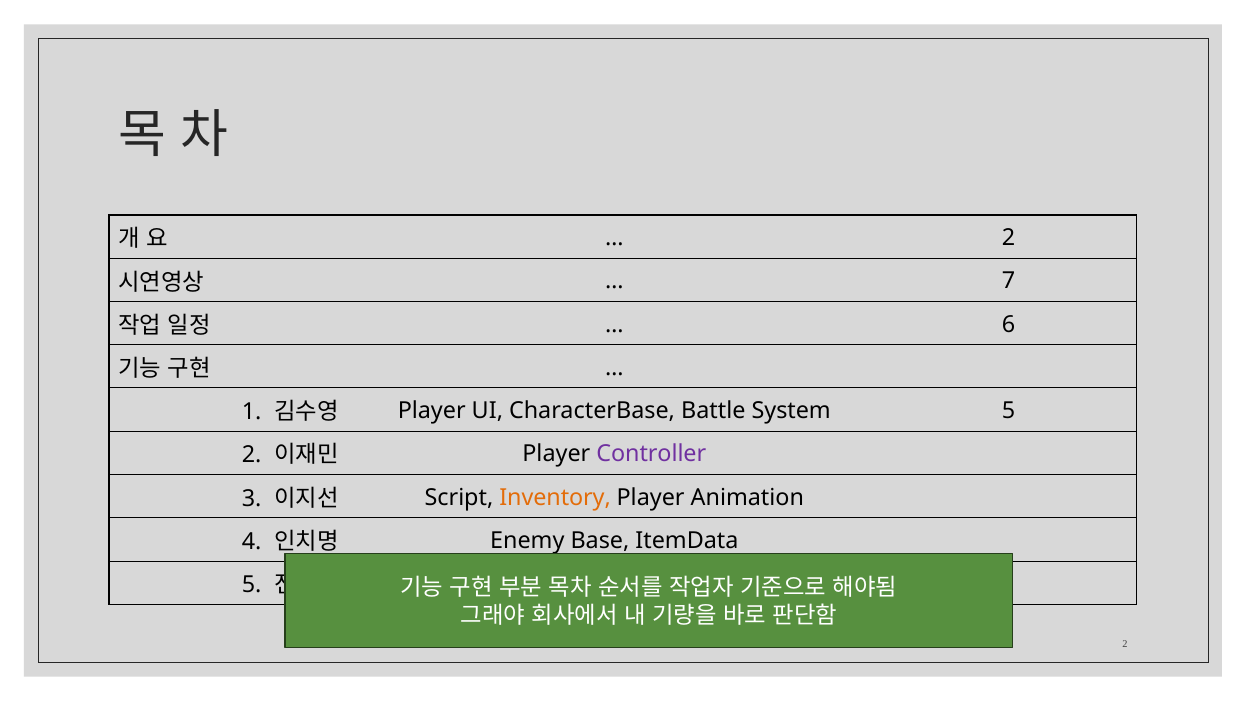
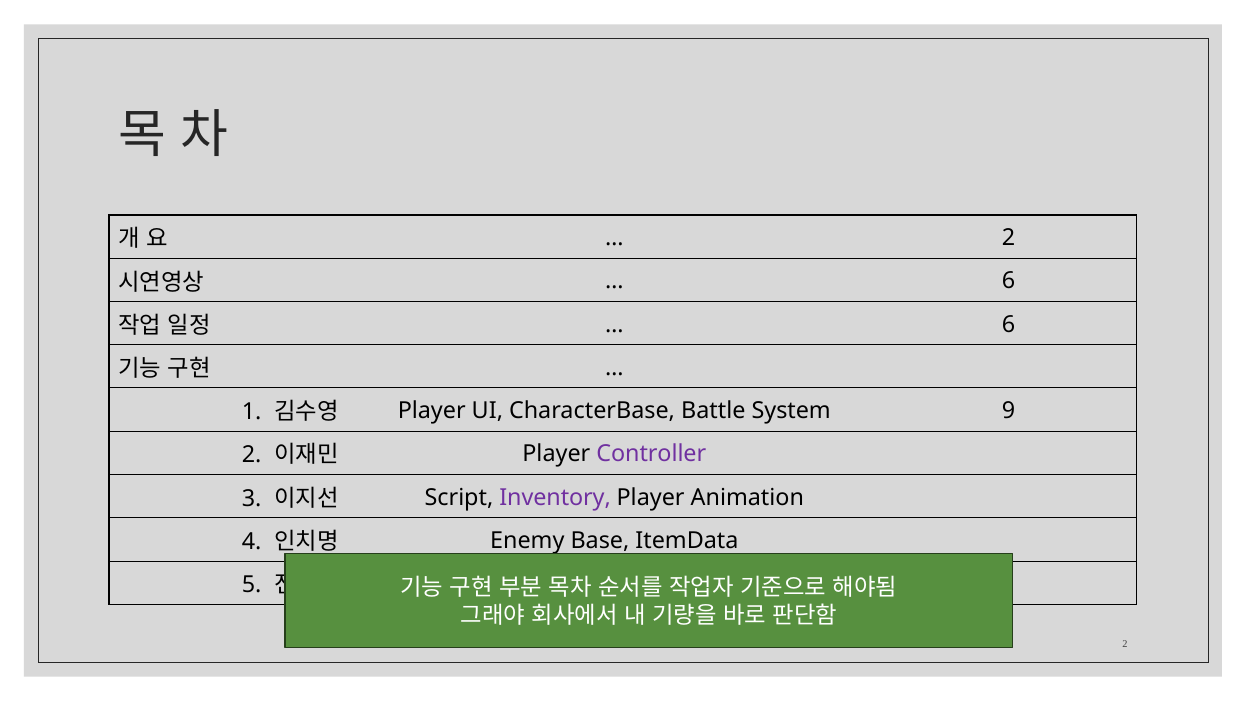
7 at (1008, 281): 7 -> 6
System 5: 5 -> 9
Inventory colour: orange -> purple
